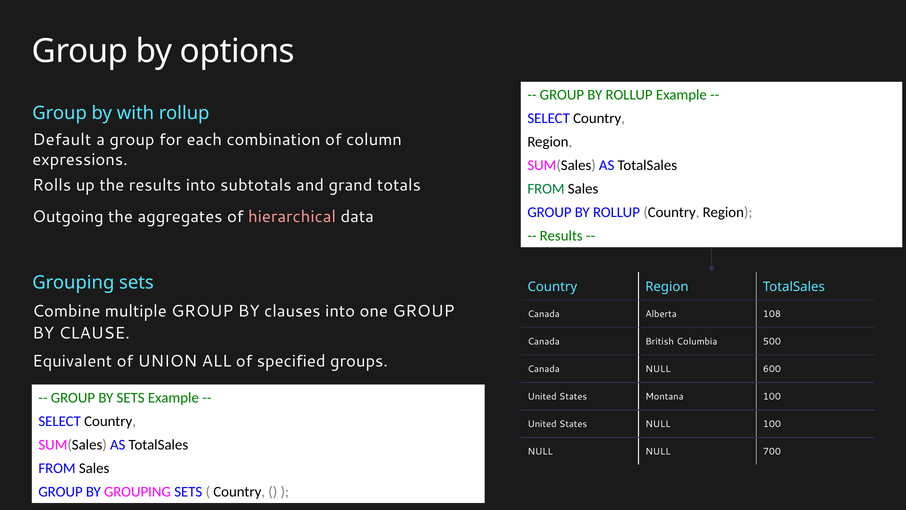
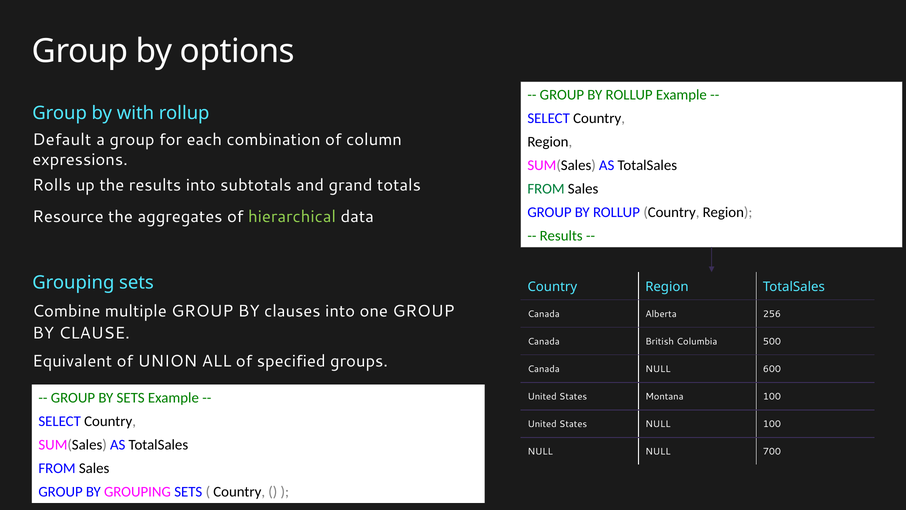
Outgoing: Outgoing -> Resource
hierarchical colour: pink -> light green
108: 108 -> 256
